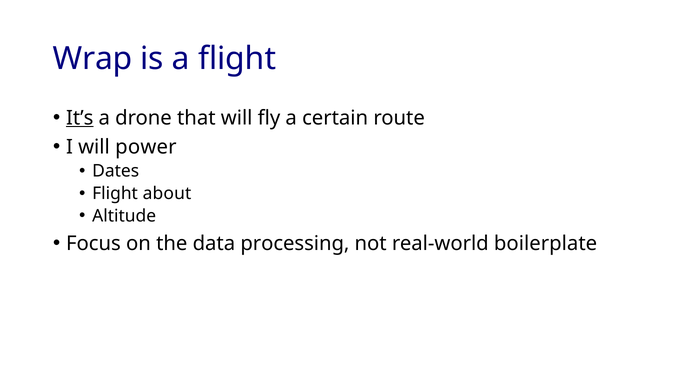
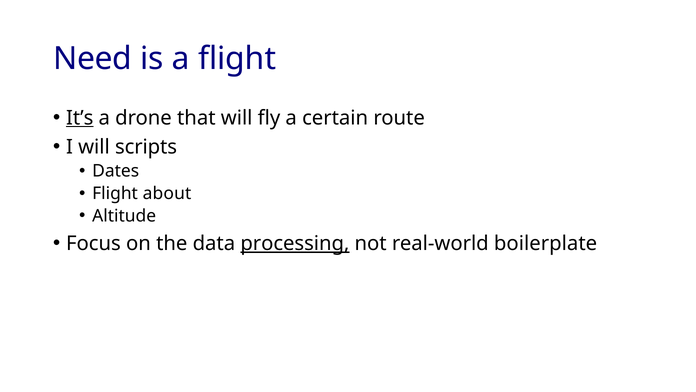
Wrap: Wrap -> Need
power: power -> scripts
processing underline: none -> present
